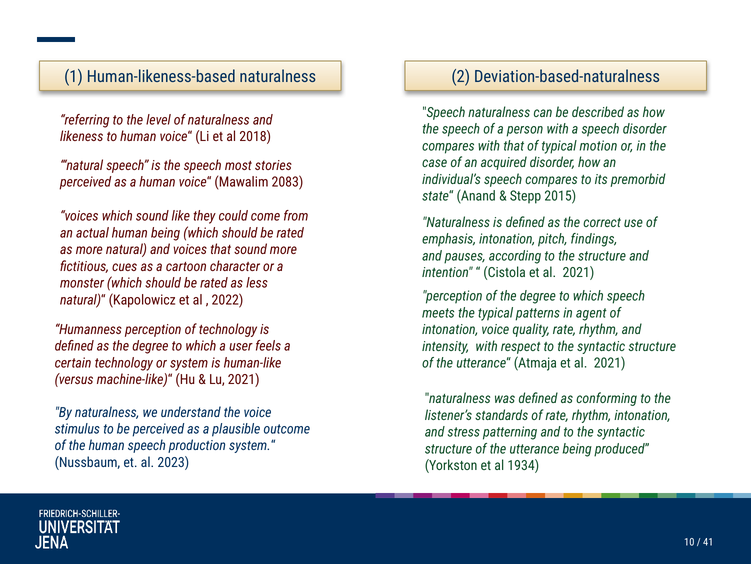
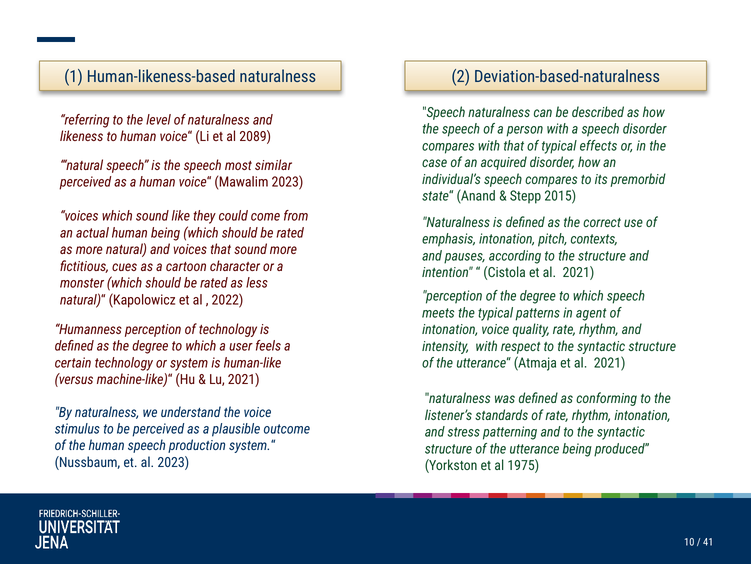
2018: 2018 -> 2089
motion: motion -> effects
stories: stories -> similar
Mawalim 2083: 2083 -> 2023
findings: findings -> contexts
1934: 1934 -> 1975
